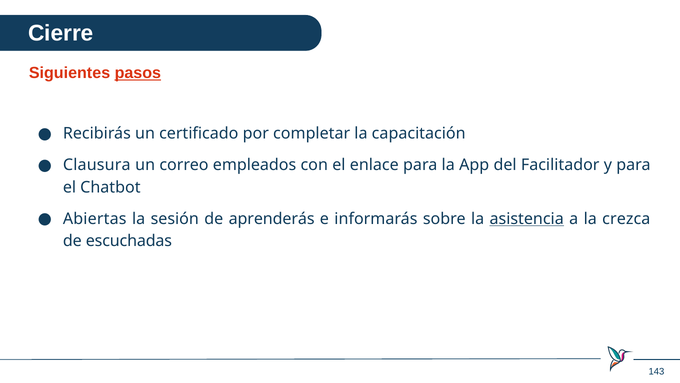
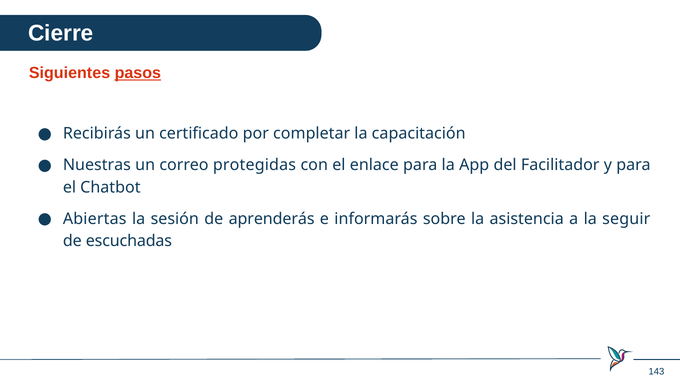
Clausura: Clausura -> Nuestras
empleados: empleados -> protegidas
asistencia underline: present -> none
crezca: crezca -> seguir
